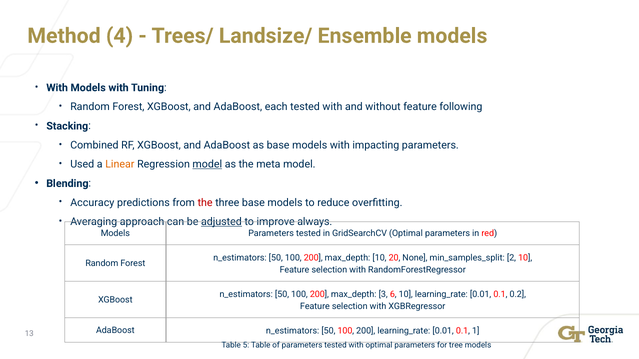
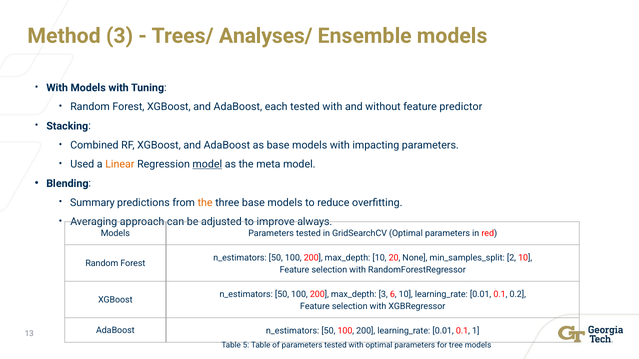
Method 4: 4 -> 3
Landsize/: Landsize/ -> Analyses/
following: following -> predictor
Accuracy: Accuracy -> Summary
the at (205, 203) colour: red -> orange
adjusted underline: present -> none
